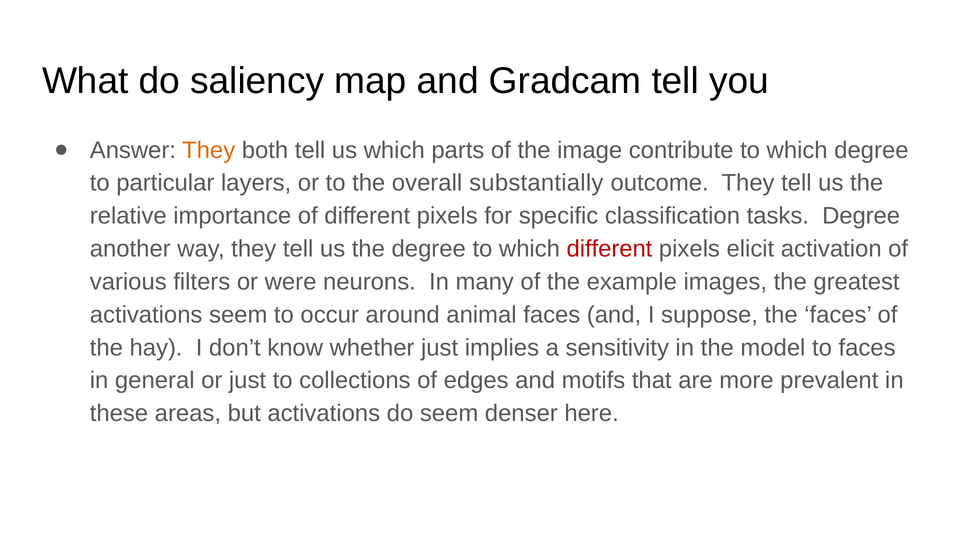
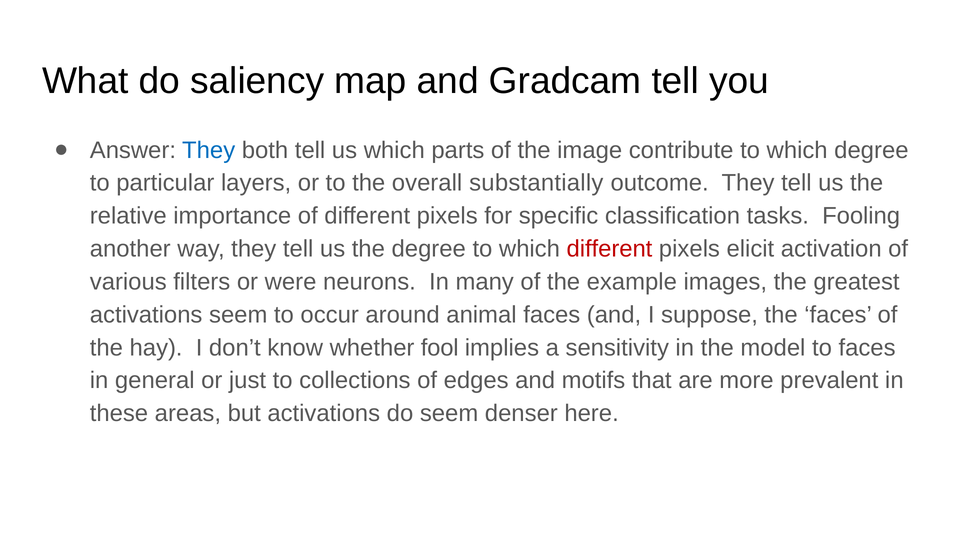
They at (209, 150) colour: orange -> blue
tasks Degree: Degree -> Fooling
whether just: just -> fool
